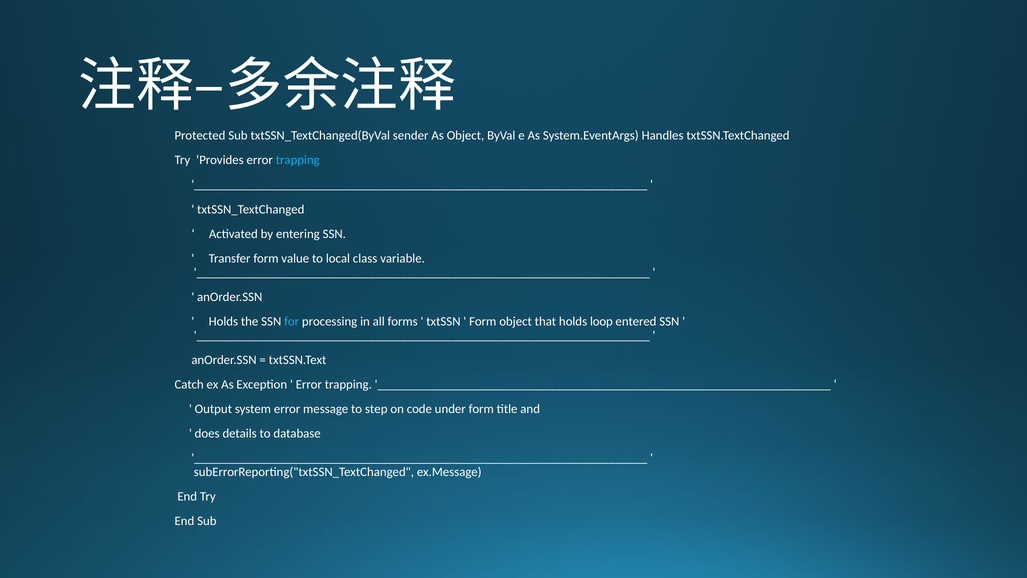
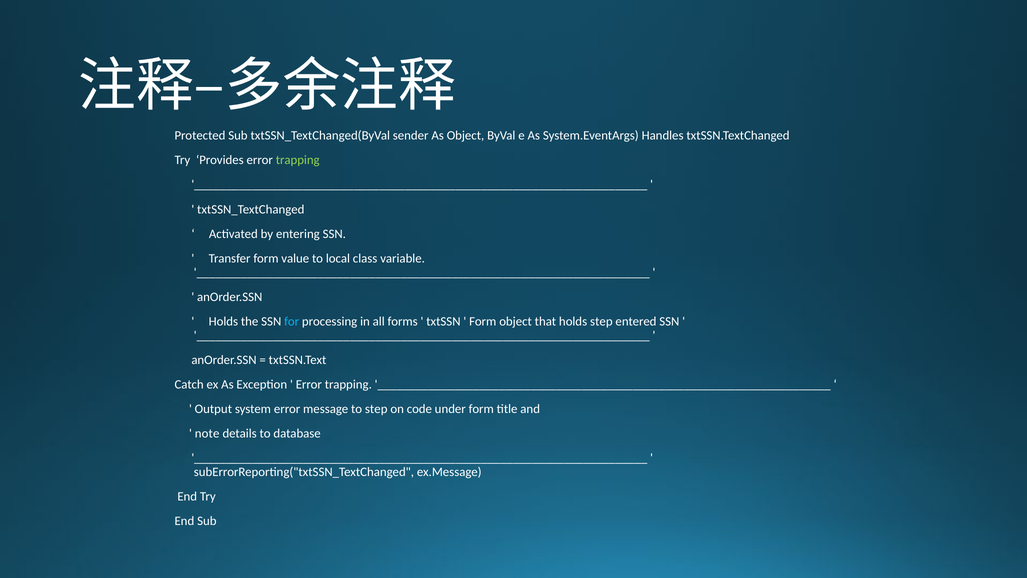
trapping at (298, 160) colour: light blue -> light green
holds loop: loop -> step
does: does -> note
